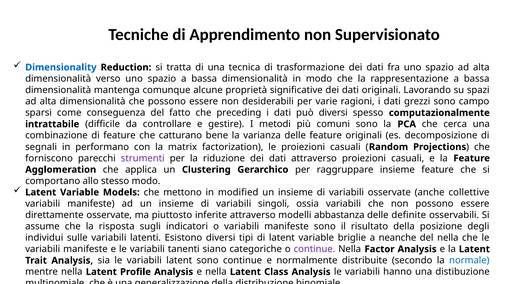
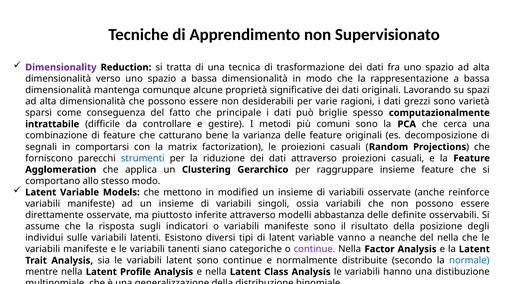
Dimensionality colour: blue -> purple
campo: campo -> varietà
preceding: preceding -> principale
può diversi: diversi -> briglie
performano: performano -> comportarsi
strumenti colour: purple -> blue
collettive: collettive -> reinforce
briglie: briglie -> vanno
